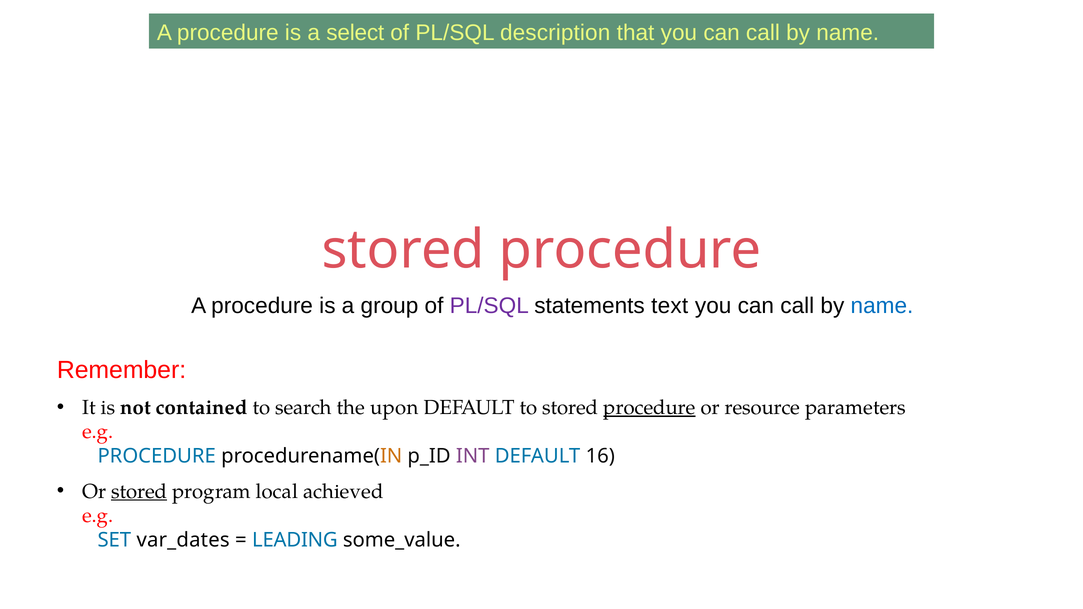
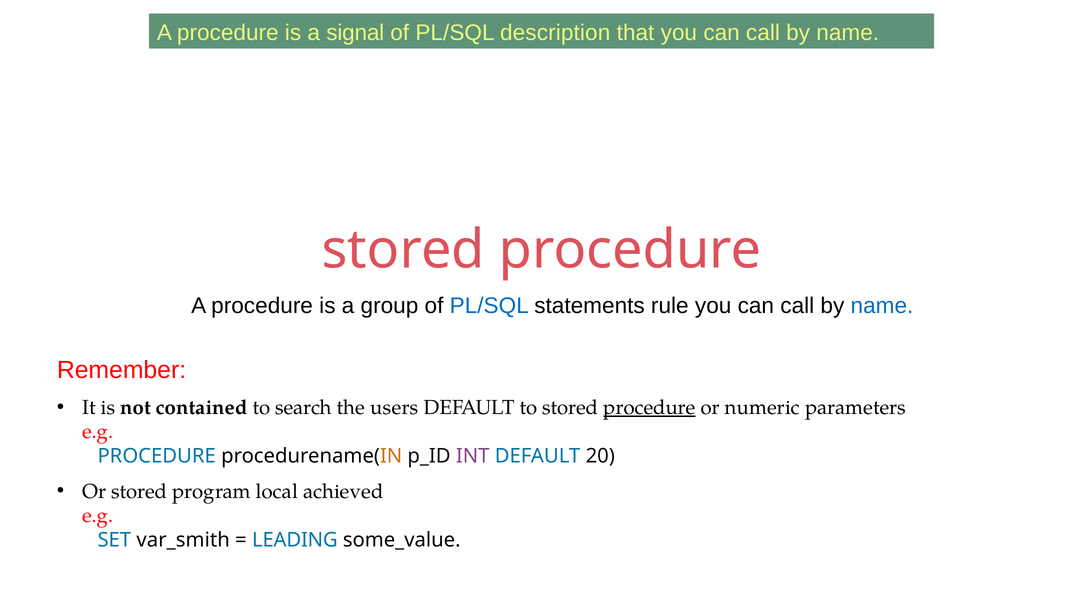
select: select -> signal
PL/SQL at (489, 306) colour: purple -> blue
text: text -> rule
upon: upon -> users
resource: resource -> numeric
16: 16 -> 20
stored at (139, 491) underline: present -> none
var_dates: var_dates -> var_smith
